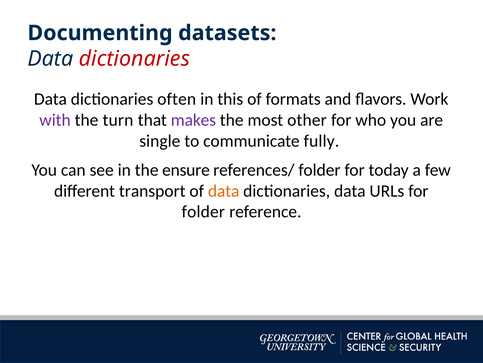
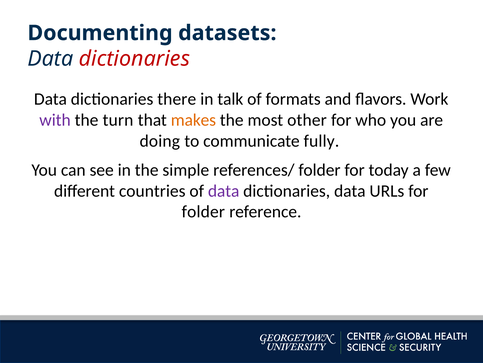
often: often -> there
this: this -> talk
makes colour: purple -> orange
single: single -> doing
ensure: ensure -> simple
transport: transport -> countries
data at (224, 191) colour: orange -> purple
